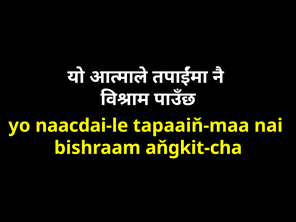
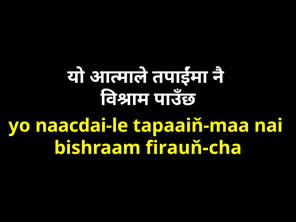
aňgkit-cha: aňgkit-cha -> firauň-cha
